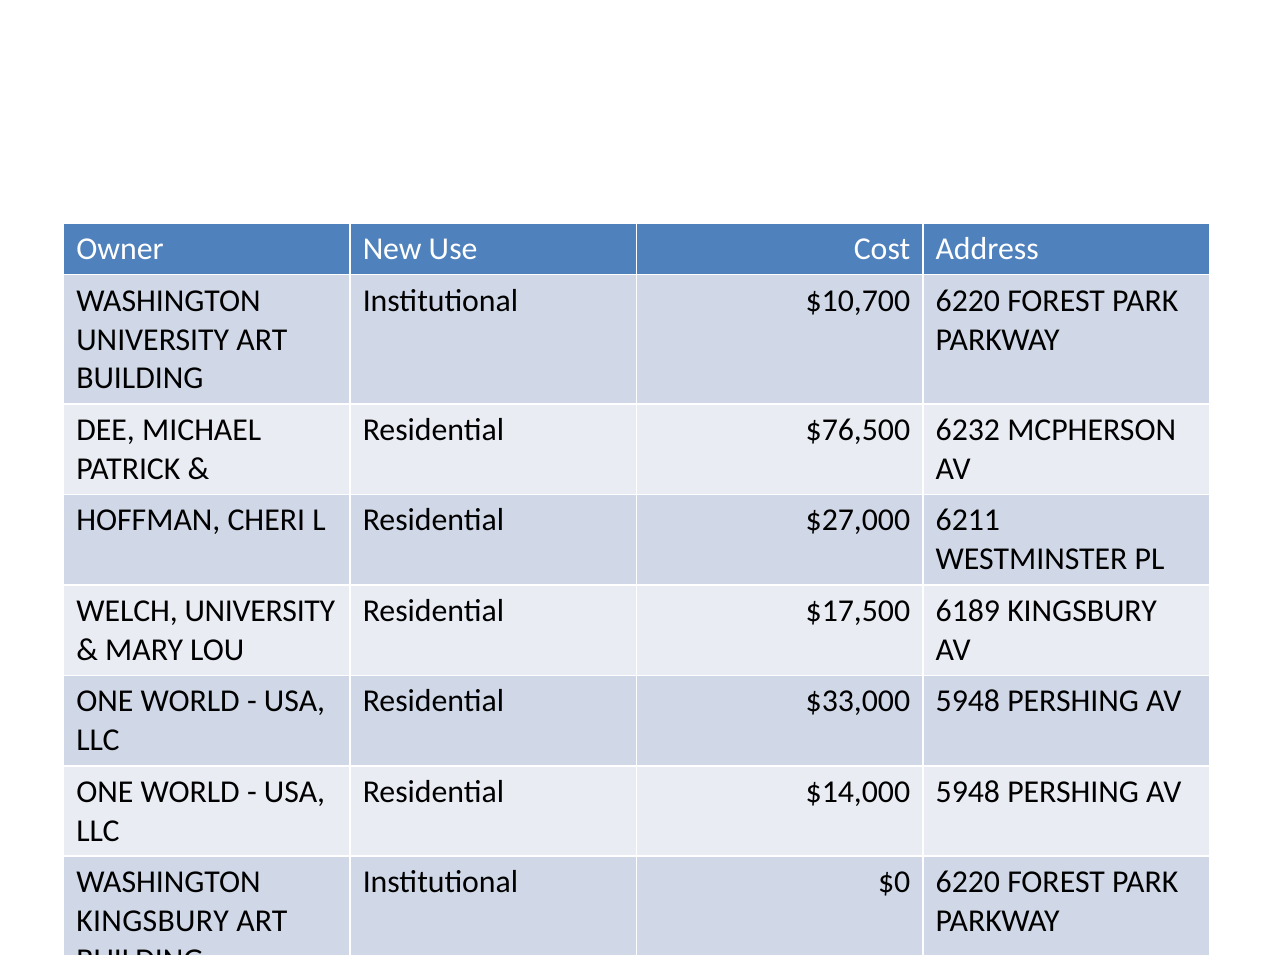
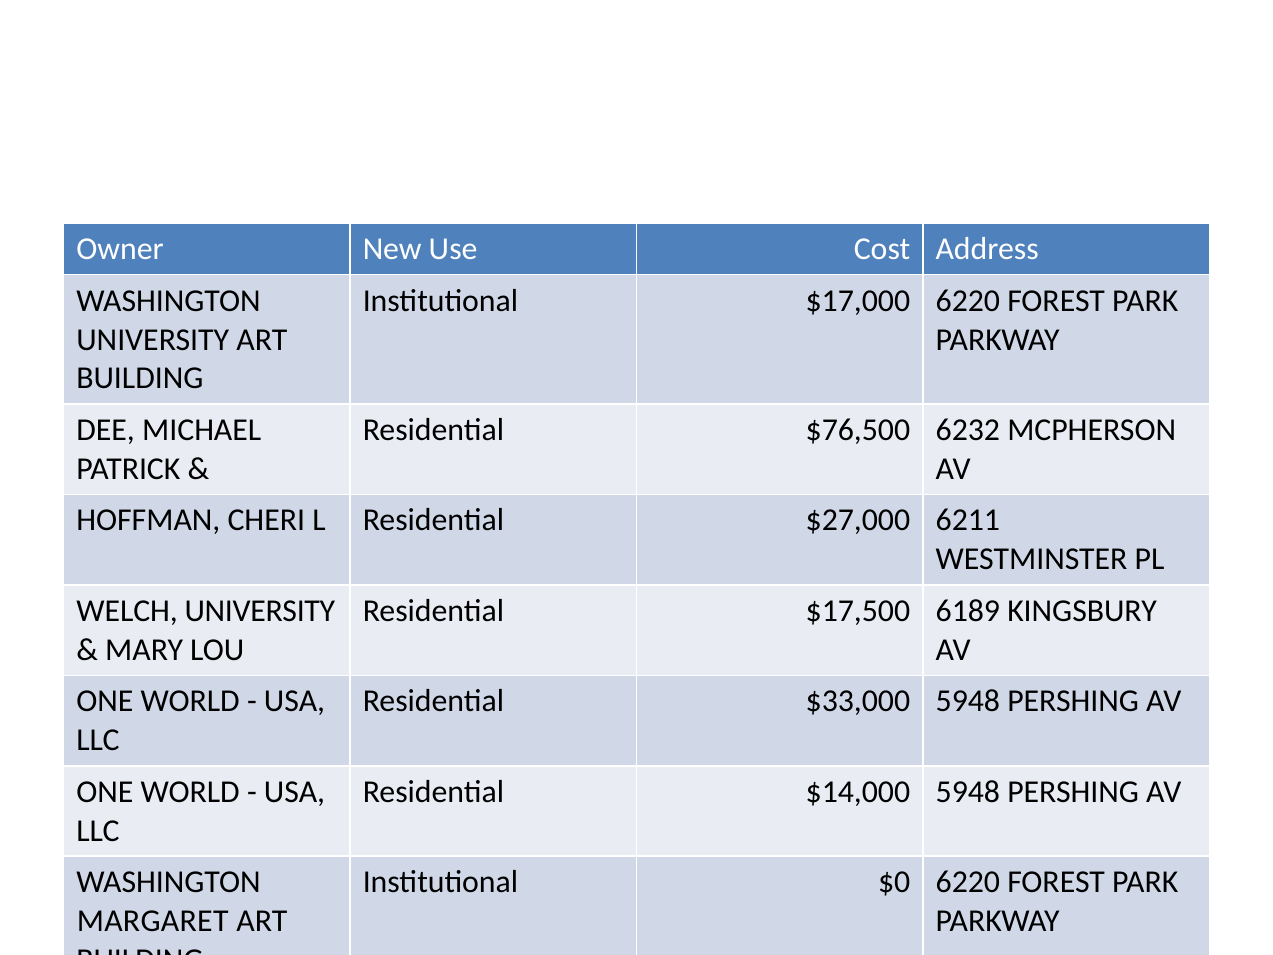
$10,700: $10,700 -> $17,000
KINGSBURY at (153, 921): KINGSBURY -> MARGARET
